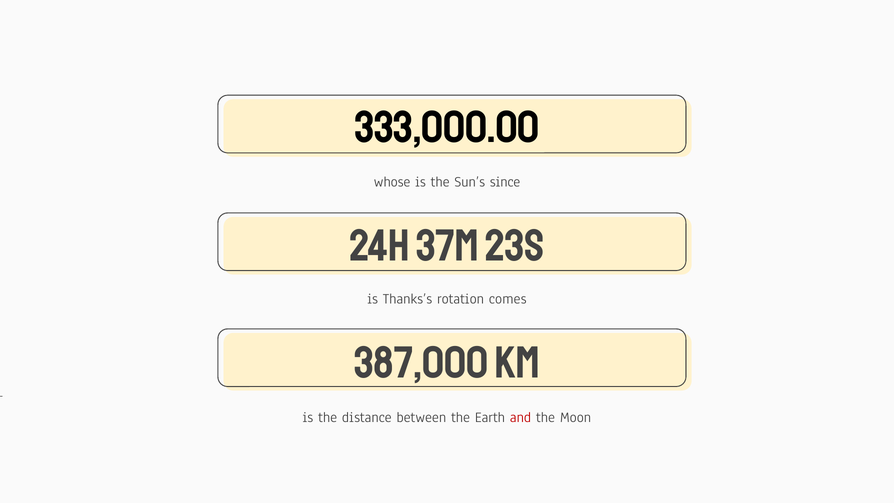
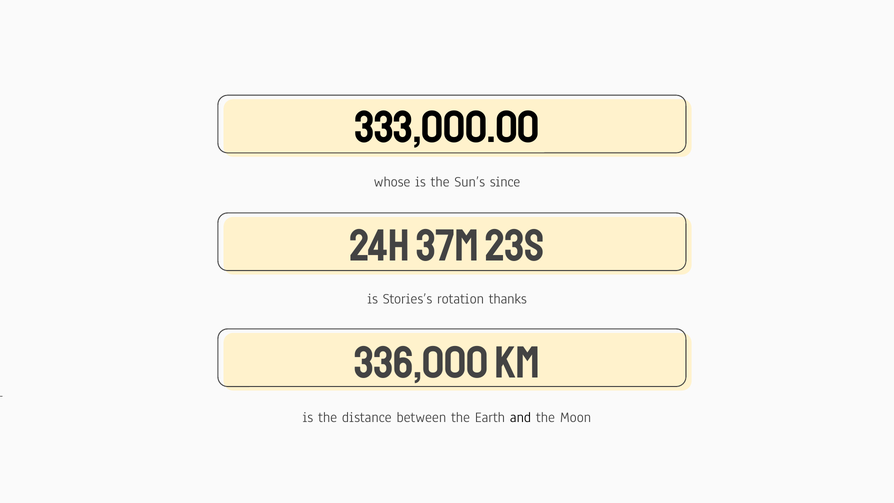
Thanks’s: Thanks’s -> Stories’s
comes: comes -> thanks
387,000: 387,000 -> 336,000
and colour: red -> black
